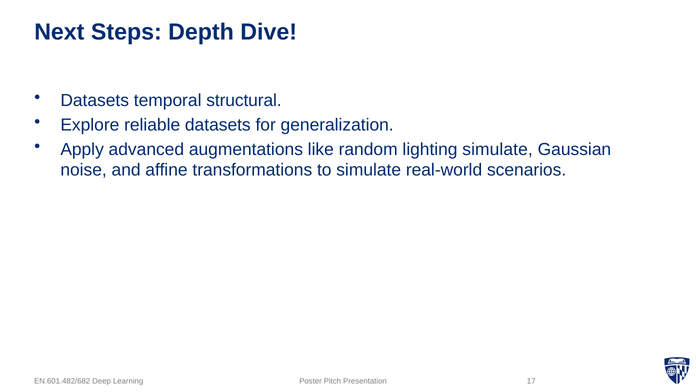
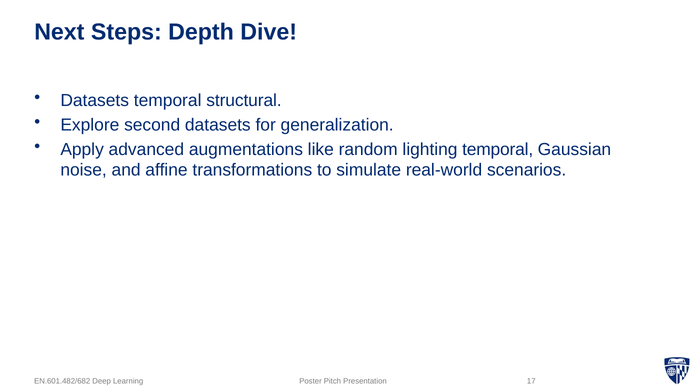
reliable: reliable -> second
lighting simulate: simulate -> temporal
